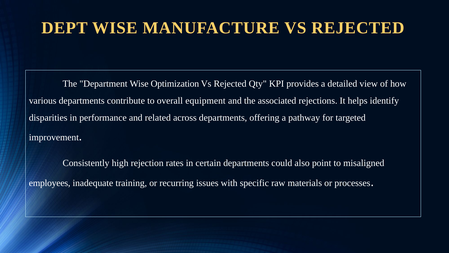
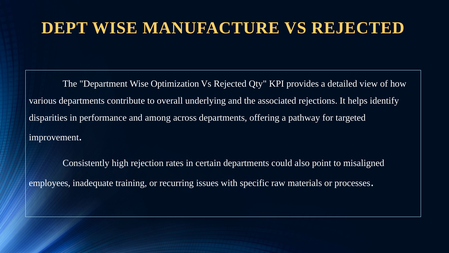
equipment: equipment -> underlying
related: related -> among
